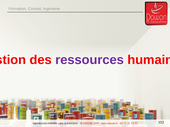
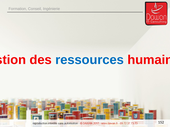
ressources colour: purple -> blue
